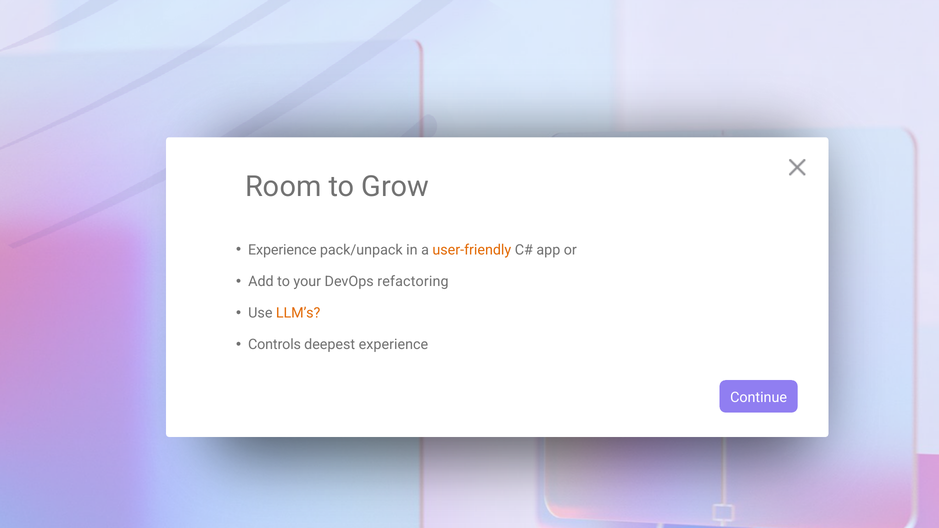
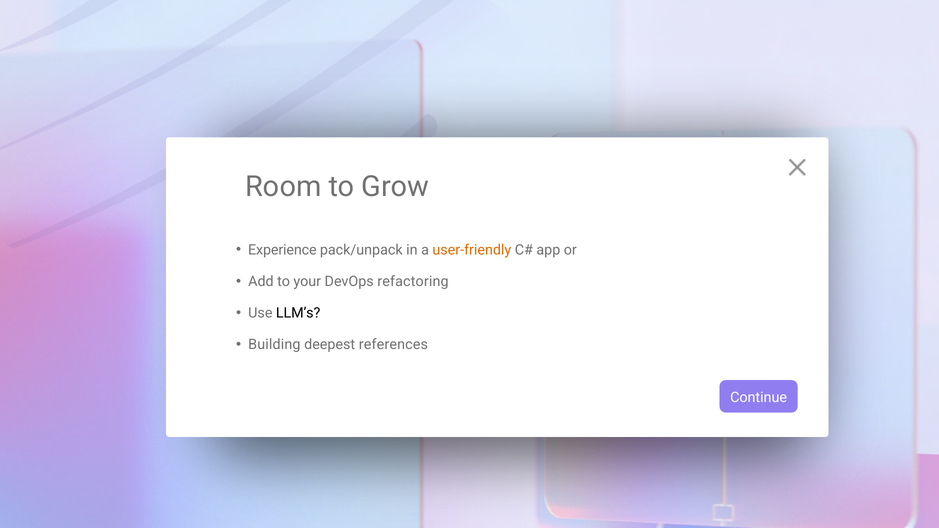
LLM’s colour: orange -> black
Controls: Controls -> Building
deepest experience: experience -> references
